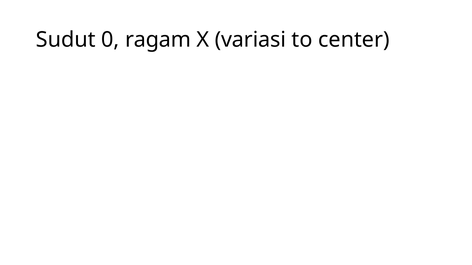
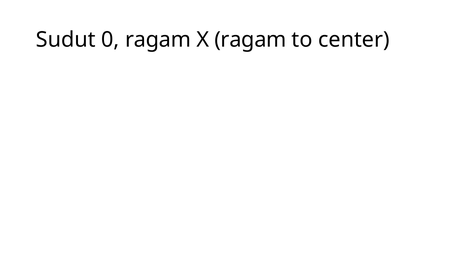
X variasi: variasi -> ragam
